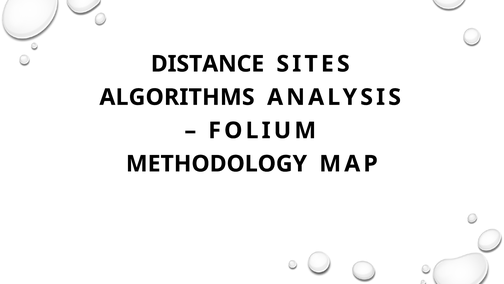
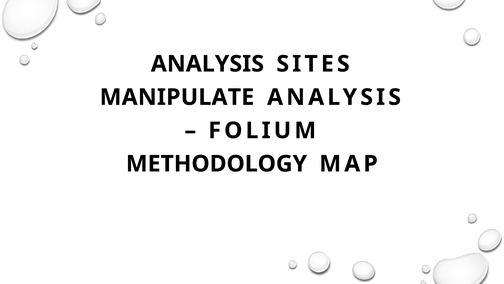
DISTANCE at (208, 64): DISTANCE -> ANALYSIS
ALGORITHMS: ALGORITHMS -> MANIPULATE
